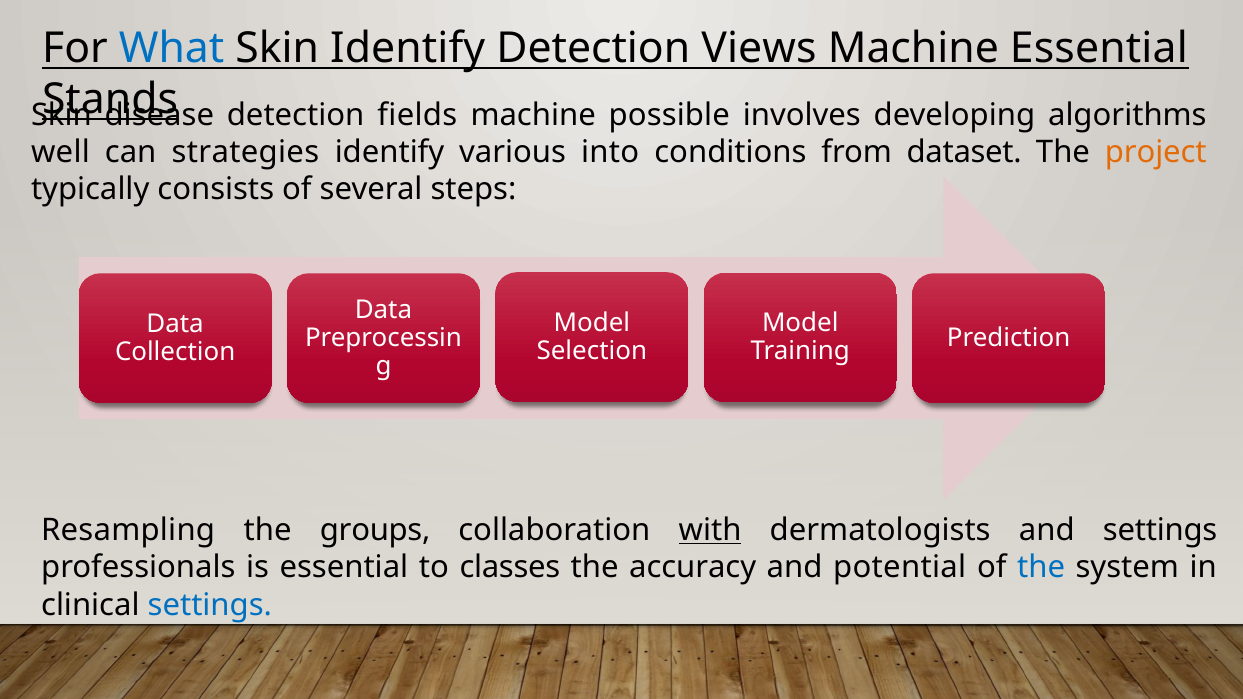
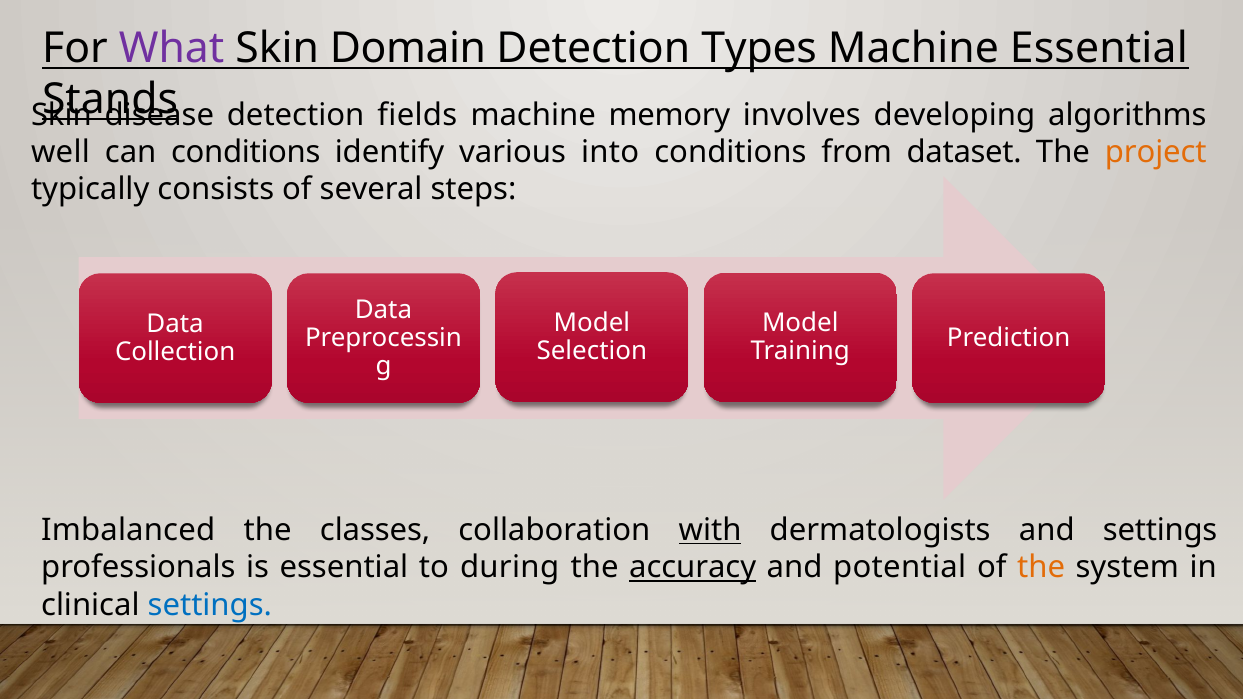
What colour: blue -> purple
Skin Identify: Identify -> Domain
Views: Views -> Types
possible: possible -> memory
can strategies: strategies -> conditions
Resampling: Resampling -> Imbalanced
groups: groups -> classes
classes: classes -> during
accuracy underline: none -> present
the at (1041, 568) colour: blue -> orange
